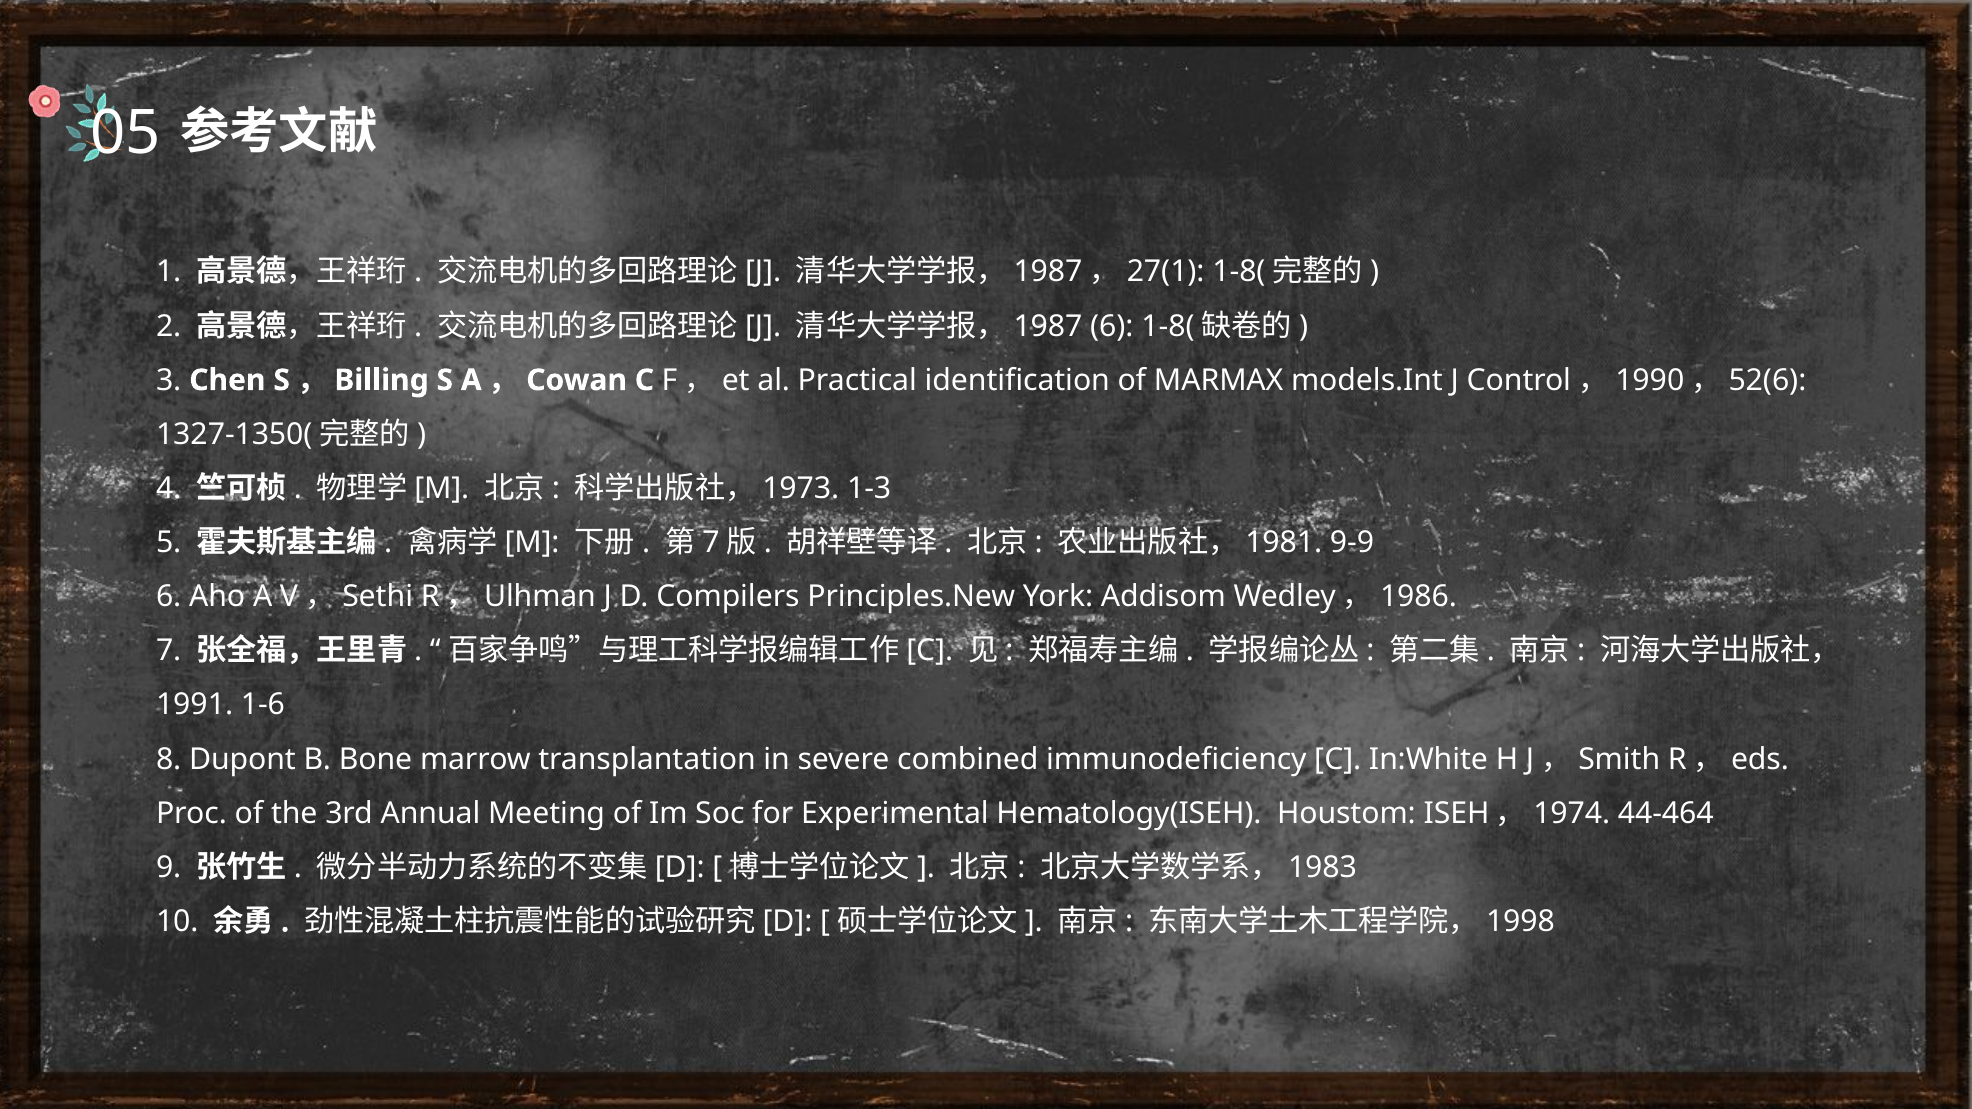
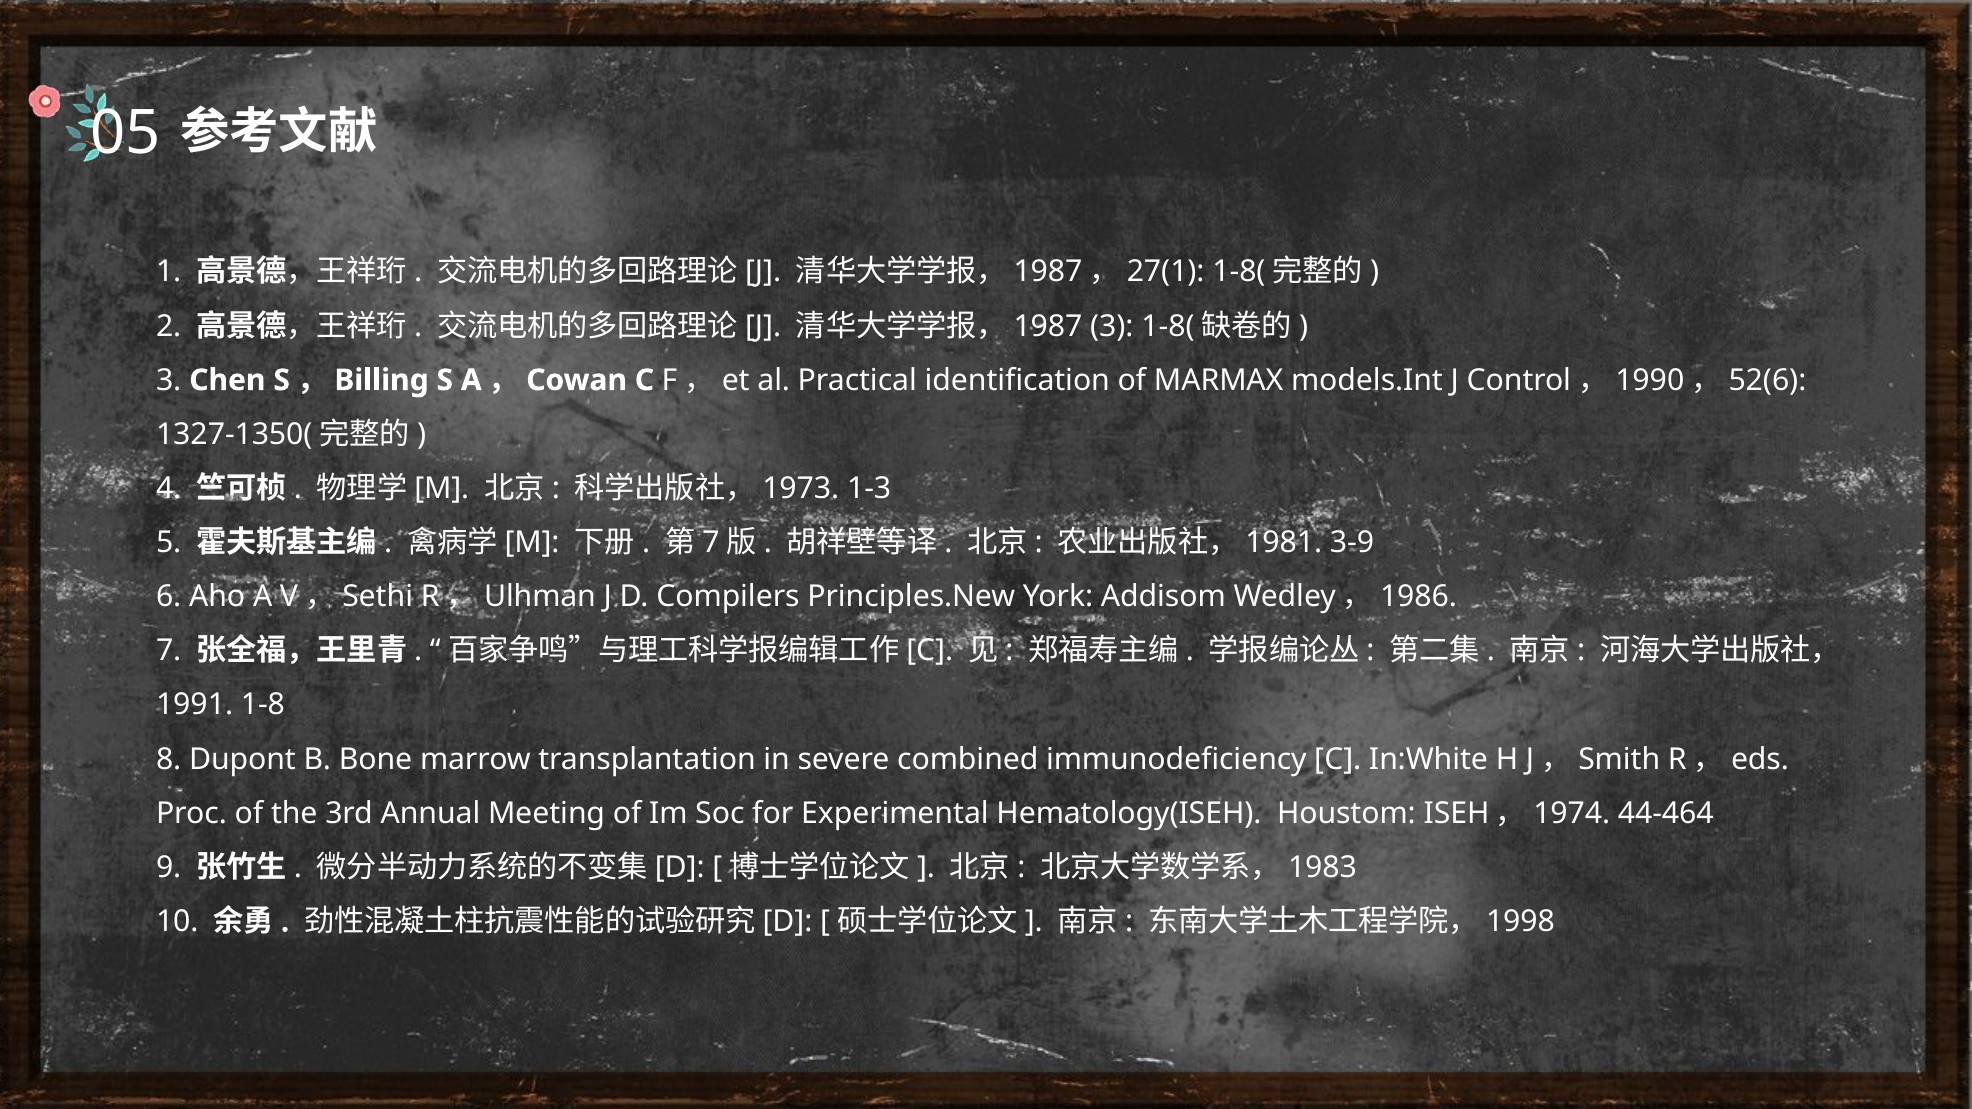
6 at (1112, 326): 6 -> 3
9-9: 9-9 -> 3-9
1-6: 1-6 -> 1-8
